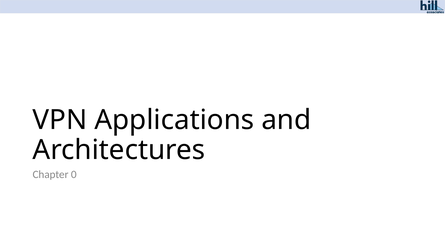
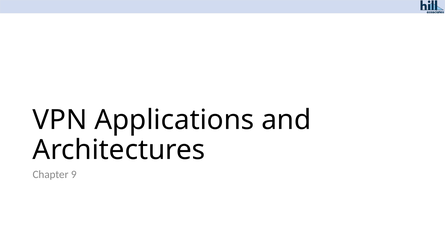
0: 0 -> 9
